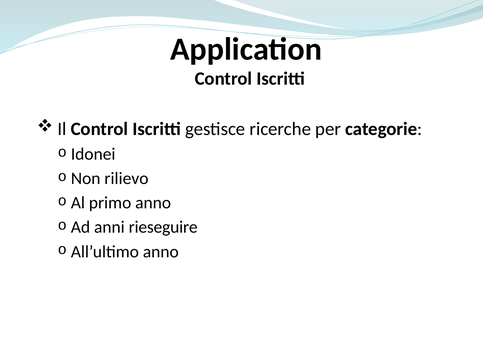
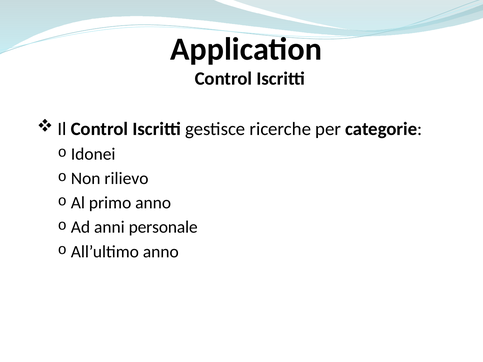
rieseguire: rieseguire -> personale
